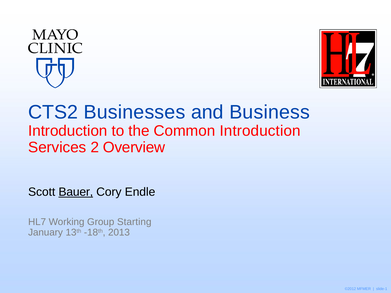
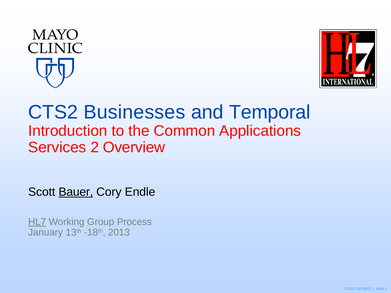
Business: Business -> Temporal
Common Introduction: Introduction -> Applications
HL7 underline: none -> present
Starting: Starting -> Process
